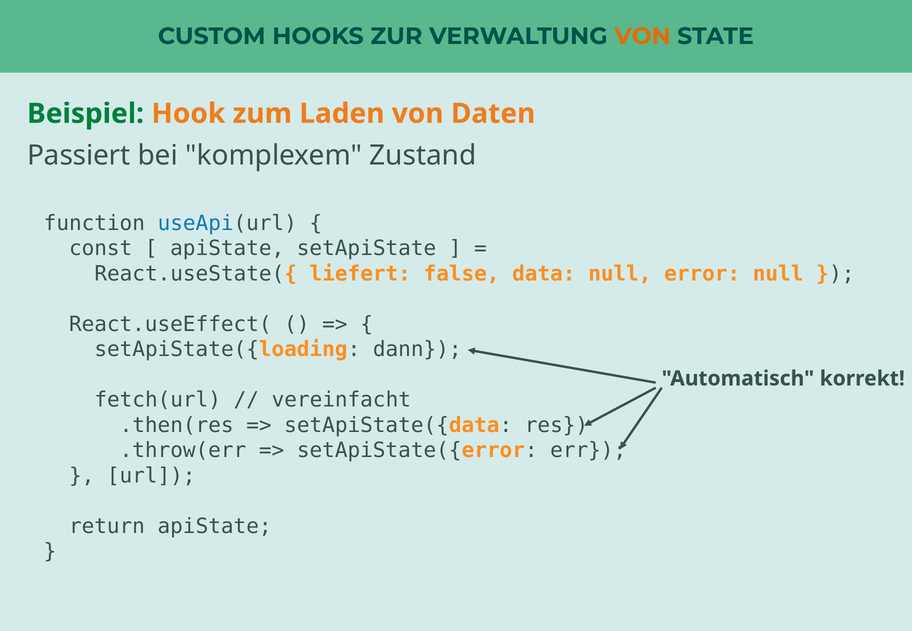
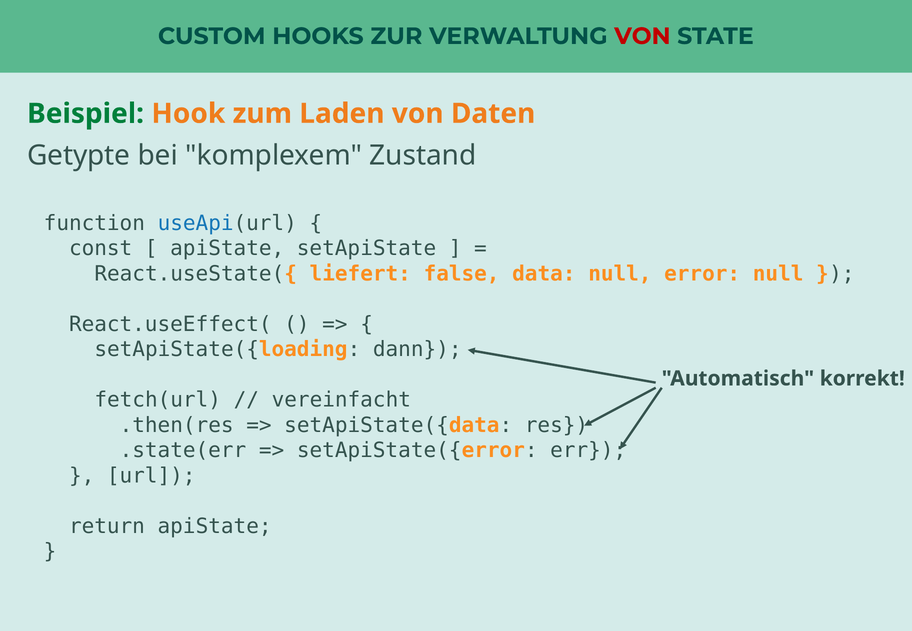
VON at (642, 36) colour: orange -> red
Passiert: Passiert -> Getypte
.throw(err: .throw(err -> .state(err
